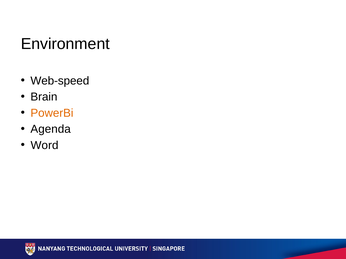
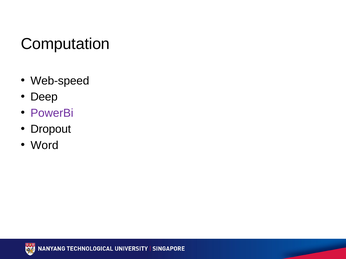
Environment: Environment -> Computation
Brain: Brain -> Deep
PowerBi colour: orange -> purple
Agenda: Agenda -> Dropout
